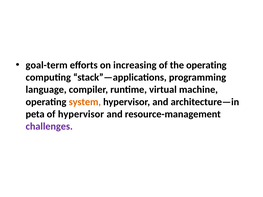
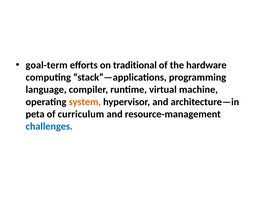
increasing: increasing -> traditional
the operating: operating -> hardware
of hypervisor: hypervisor -> curriculum
challenges colour: purple -> blue
